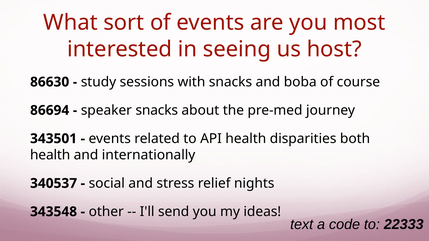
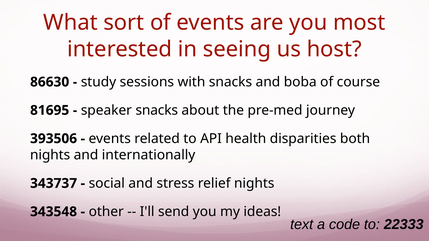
86694: 86694 -> 81695
343501: 343501 -> 393506
health at (50, 155): health -> nights
340537: 340537 -> 343737
